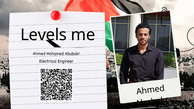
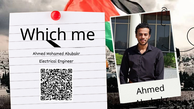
Levels: Levels -> Which
